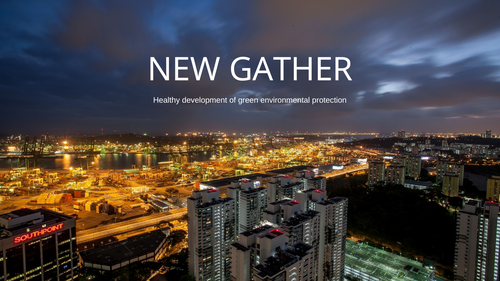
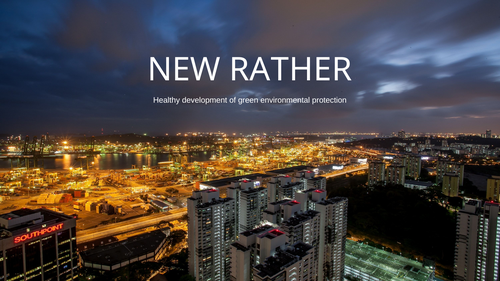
GATHER: GATHER -> RATHER
